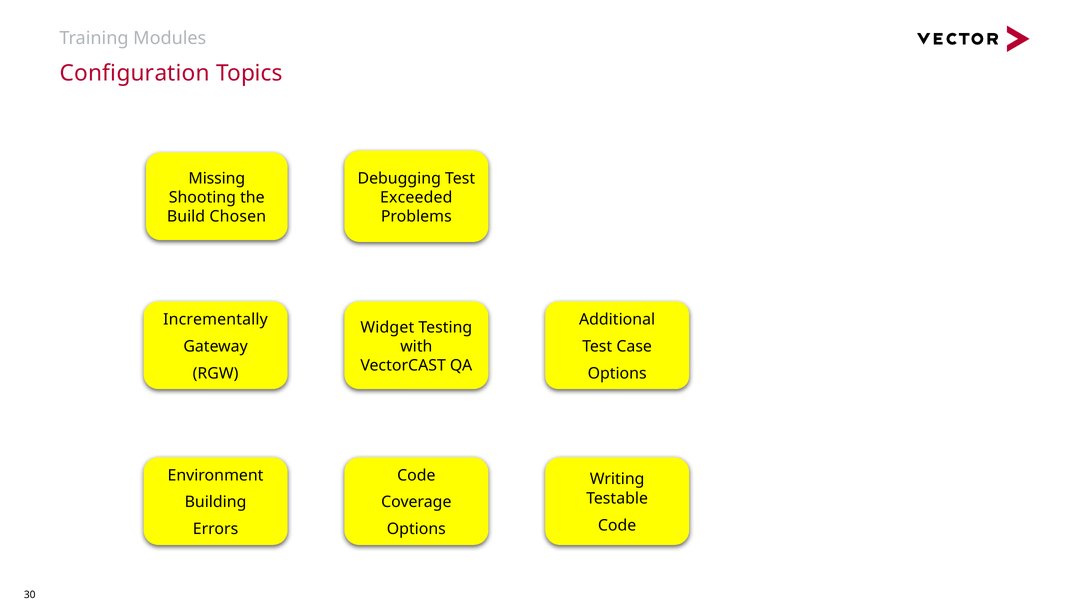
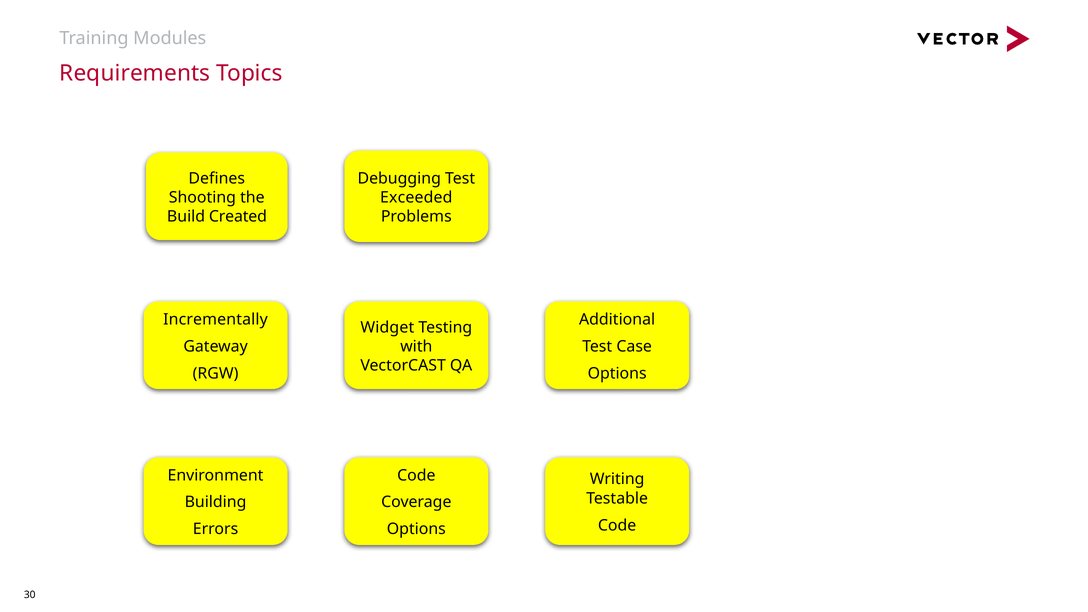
Configuration: Configuration -> Requirements
Missing: Missing -> Defines
Chosen: Chosen -> Created
